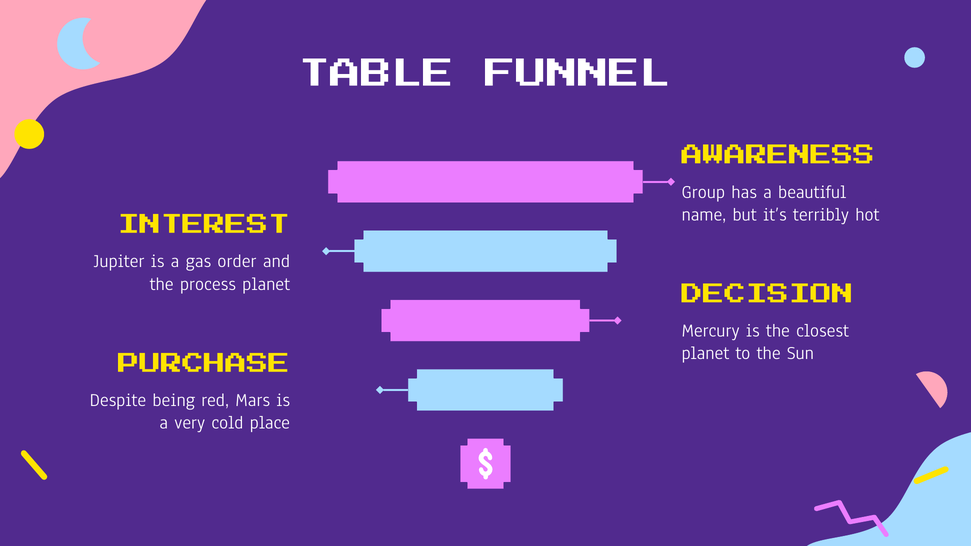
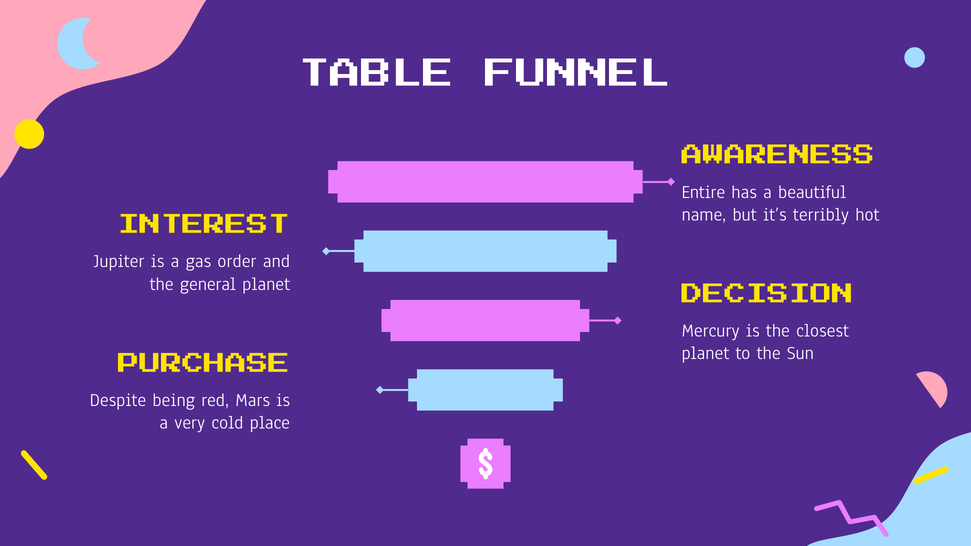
Group: Group -> Entire
process: process -> general
